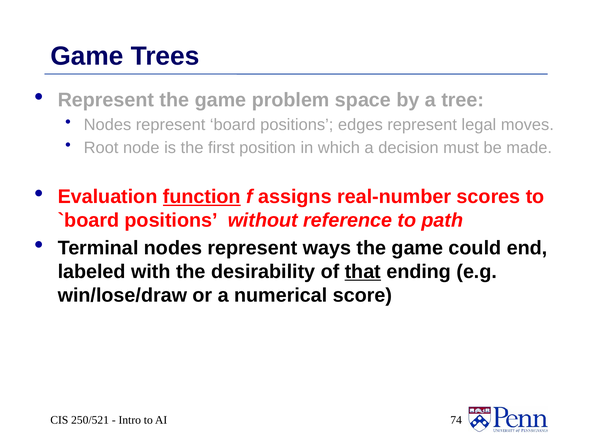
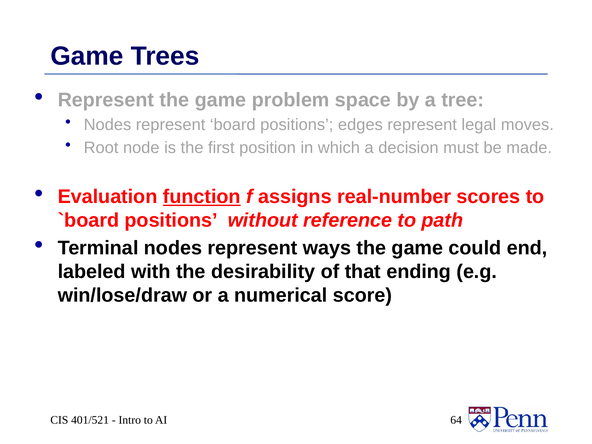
that underline: present -> none
250/521: 250/521 -> 401/521
74: 74 -> 64
